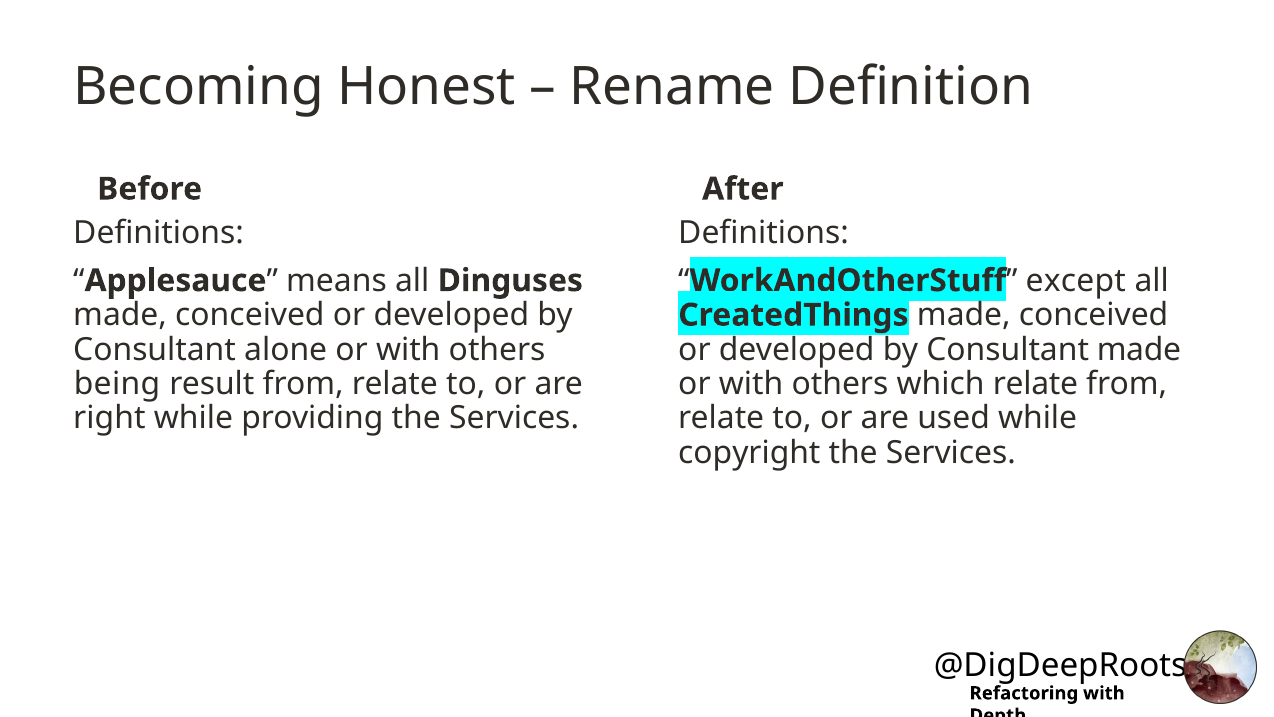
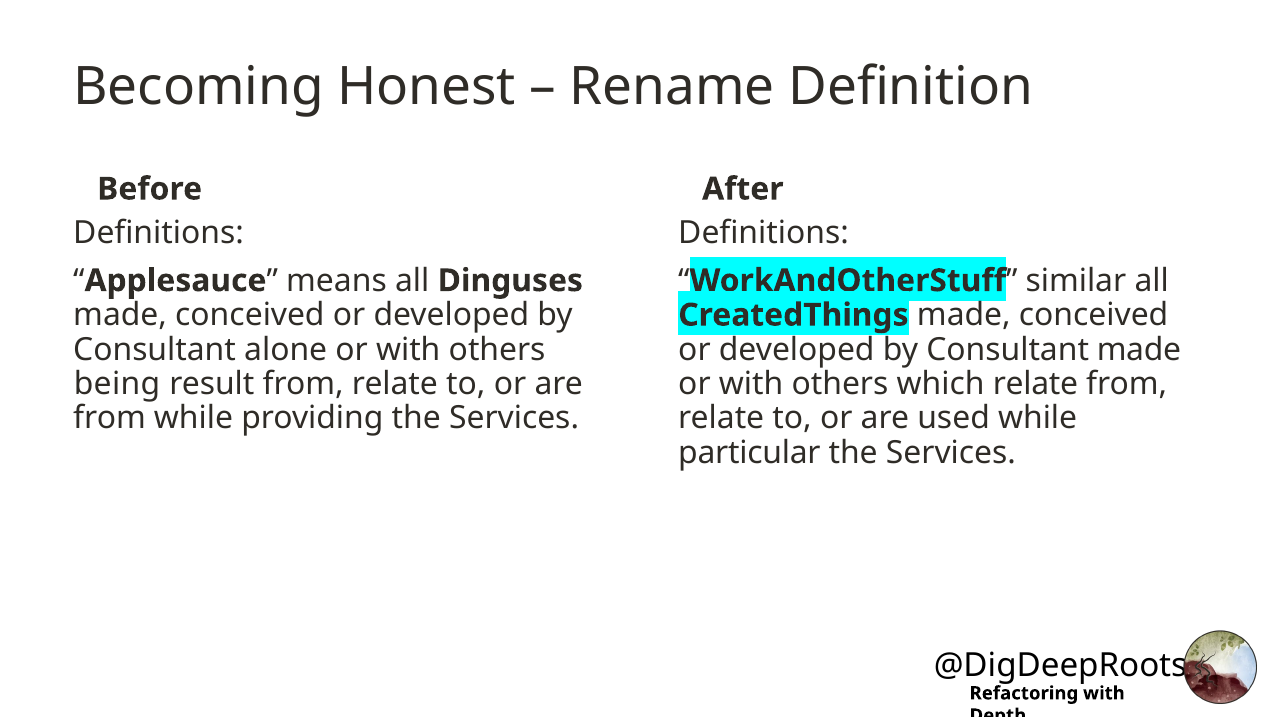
except: except -> similar
right at (109, 418): right -> from
copyright: copyright -> particular
